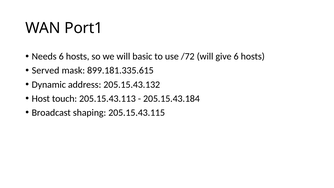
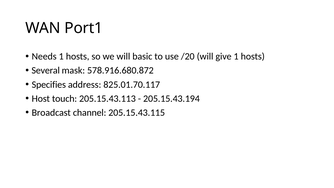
Needs 6: 6 -> 1
/72: /72 -> /20
give 6: 6 -> 1
Served: Served -> Several
899.181.335.615: 899.181.335.615 -> 578.916.680.872
Dynamic: Dynamic -> Specifies
205.15.43.132: 205.15.43.132 -> 825.01.70.117
205.15.43.184: 205.15.43.184 -> 205.15.43.194
shaping: shaping -> channel
